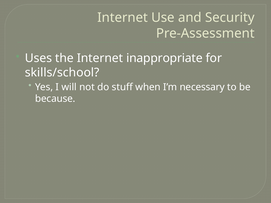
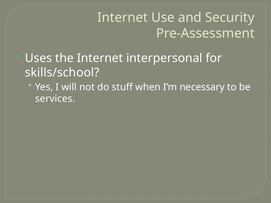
inappropriate: inappropriate -> interpersonal
because: because -> services
